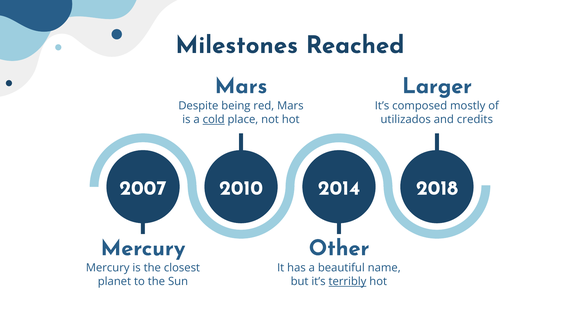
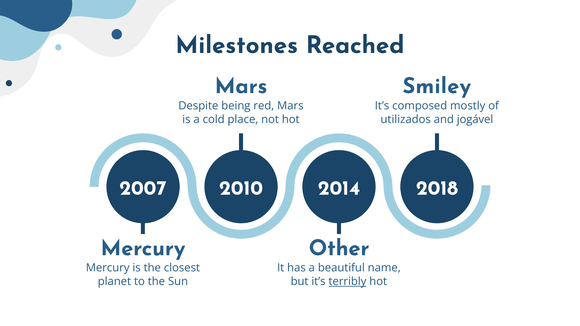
Larger: Larger -> Smiley
cold underline: present -> none
credits: credits -> jogável
